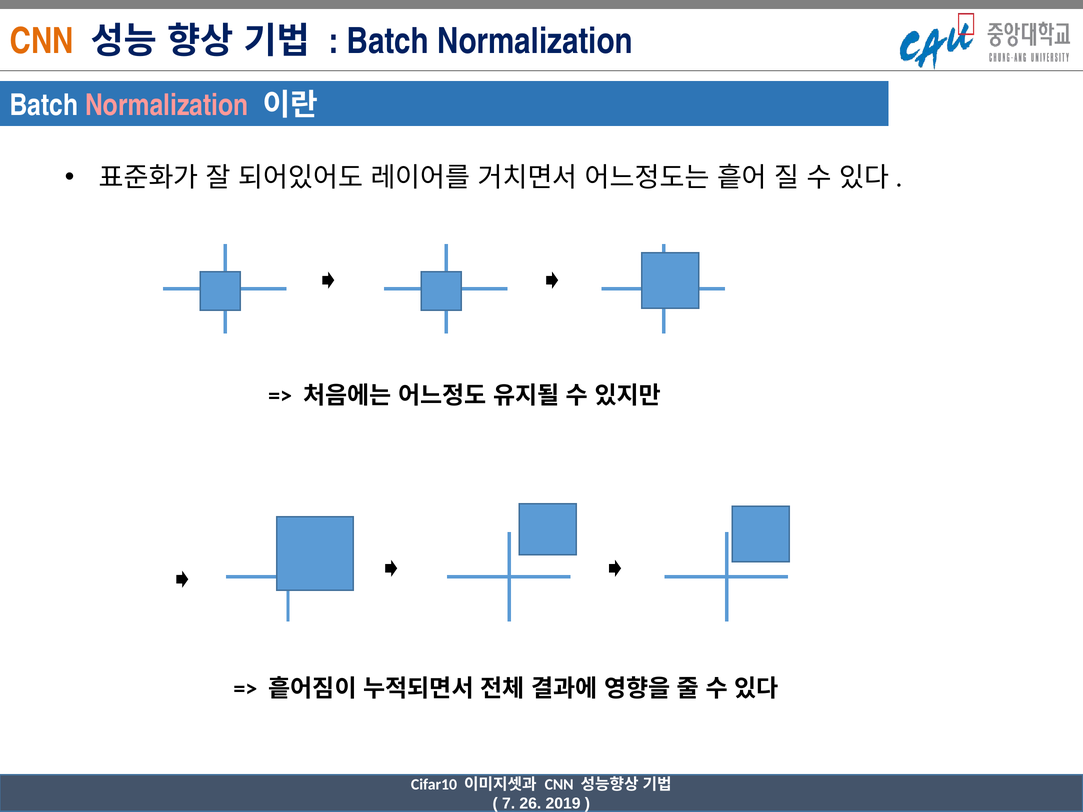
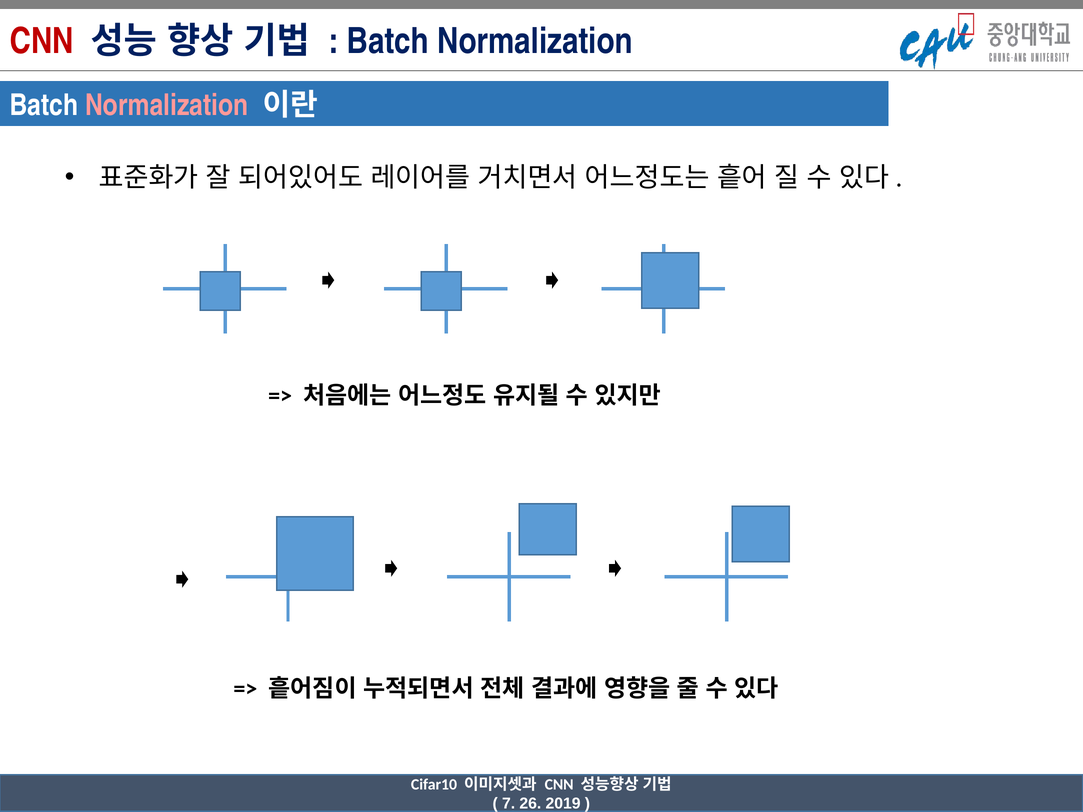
CNN at (42, 41) colour: orange -> red
